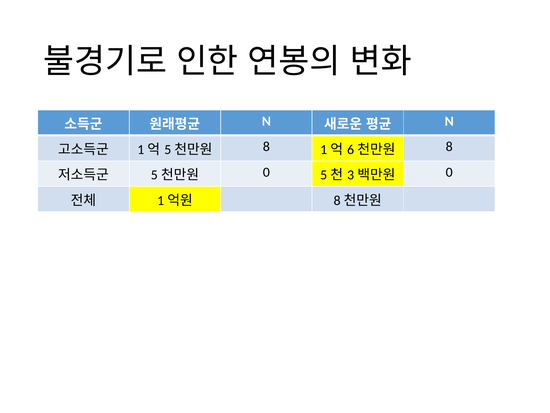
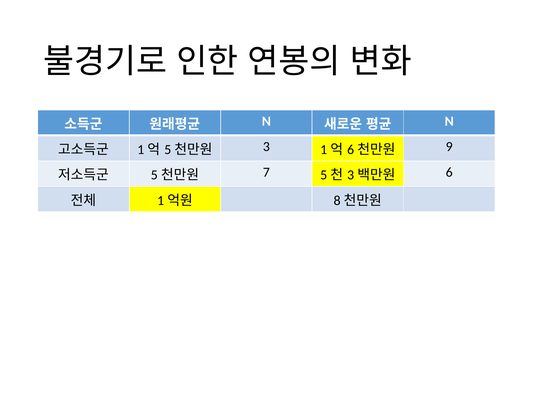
8 at (266, 147): 8 -> 3
8 at (449, 147): 8 -> 9
0 at (266, 172): 0 -> 7
0 at (449, 172): 0 -> 6
